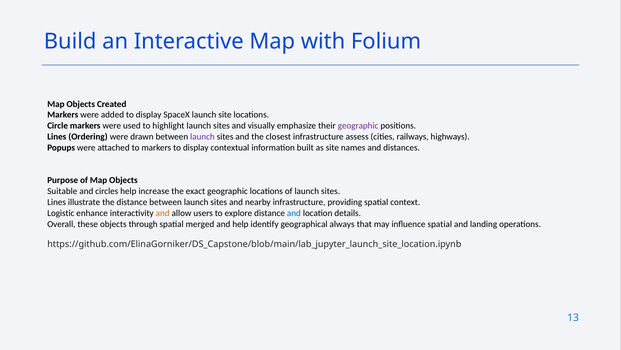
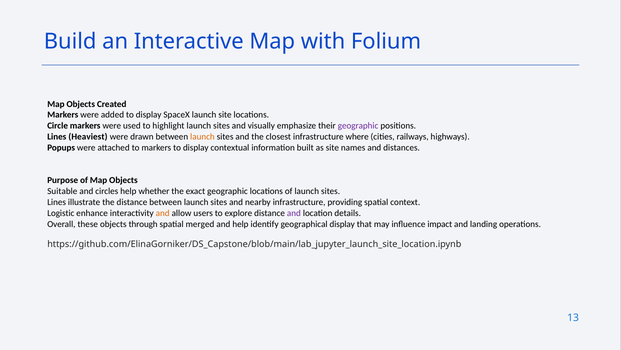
Ordering: Ordering -> Heaviest
launch at (202, 137) colour: purple -> orange
assess: assess -> where
increase: increase -> whether
and at (294, 213) colour: blue -> purple
geographical always: always -> display
influence spatial: spatial -> impact
